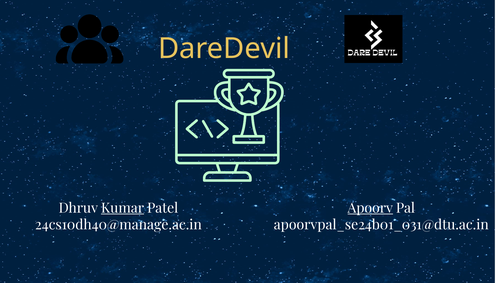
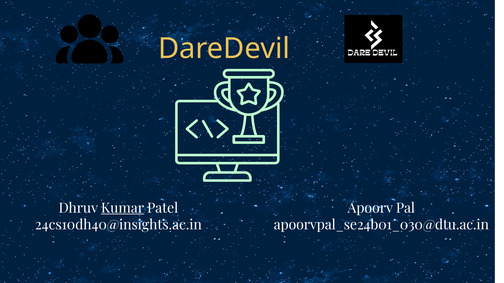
Apoorv underline: present -> none
24cs10dh40@manage.ac.in: 24cs10dh40@manage.ac.in -> 24cs10dh40@insights.ac.in
apoorvpal_se24b01_031@dtu.ac.in: apoorvpal_se24b01_031@dtu.ac.in -> apoorvpal_se24b01_030@dtu.ac.in
